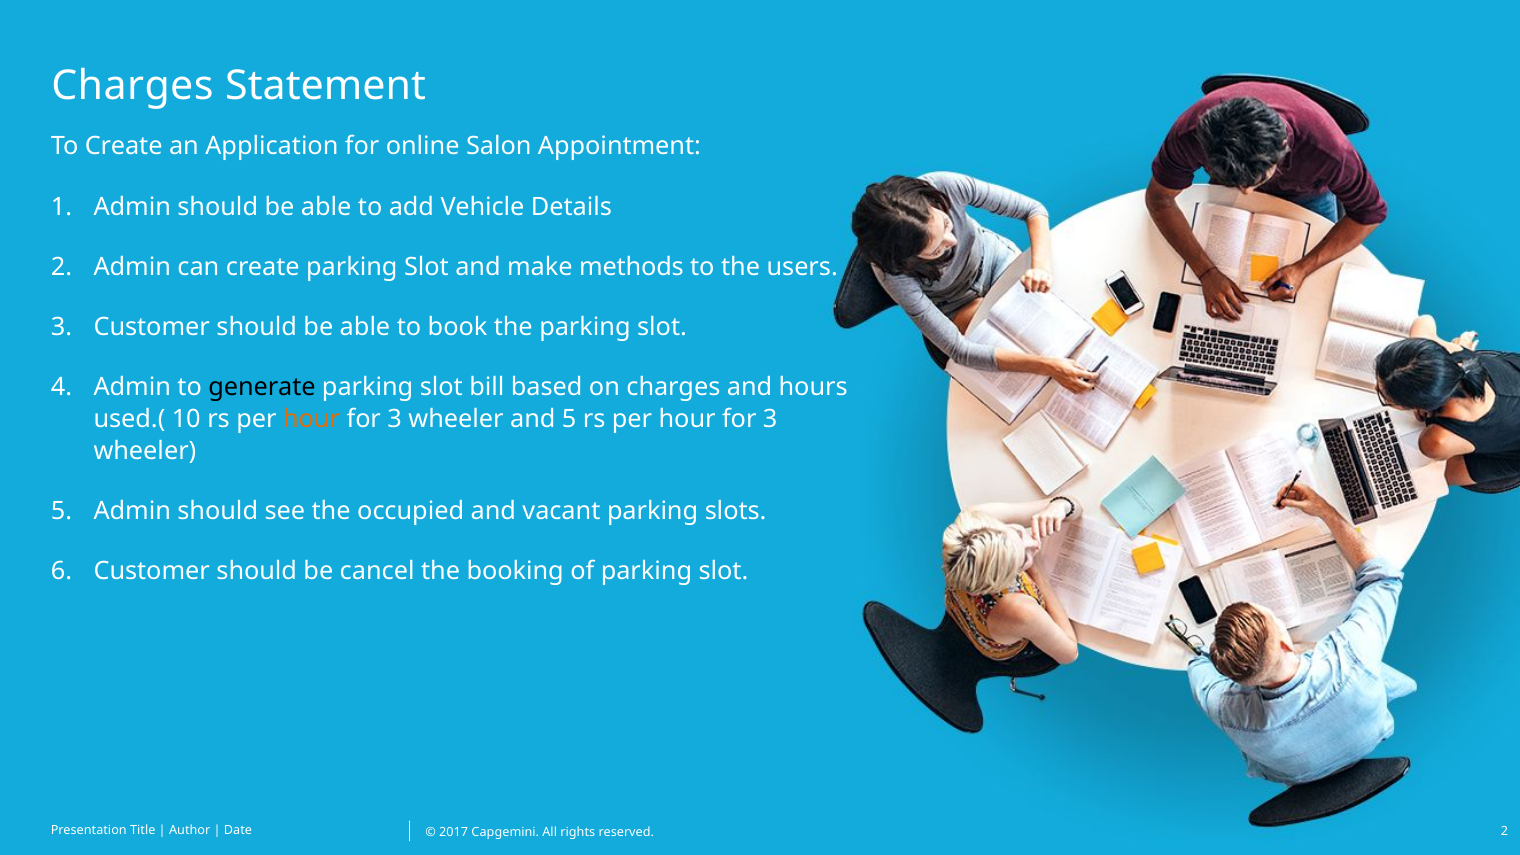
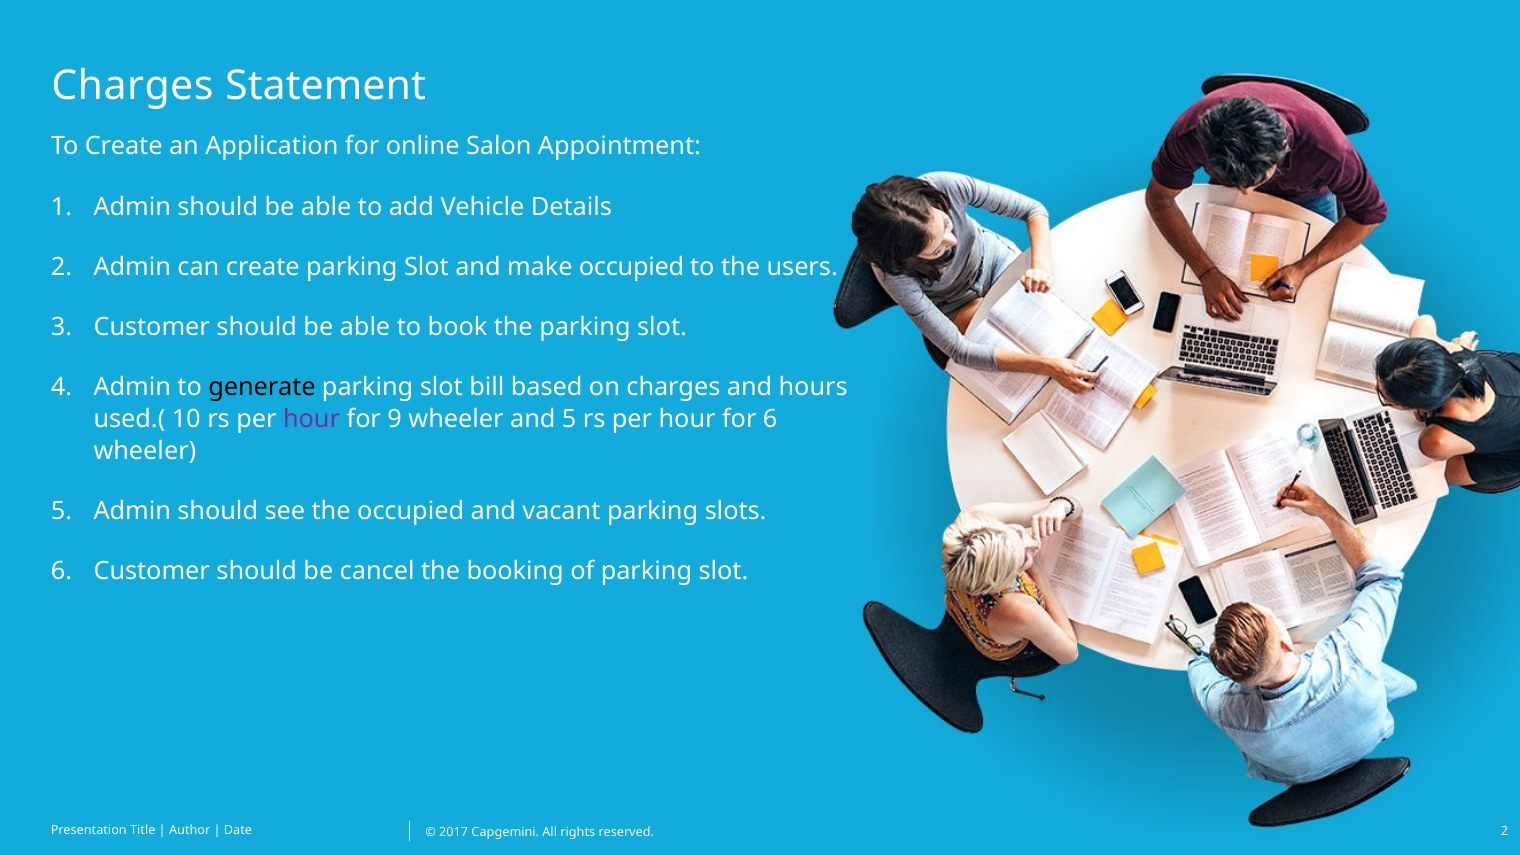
make methods: methods -> occupied
hour at (312, 419) colour: orange -> purple
3 at (395, 419): 3 -> 9
3 at (770, 419): 3 -> 6
